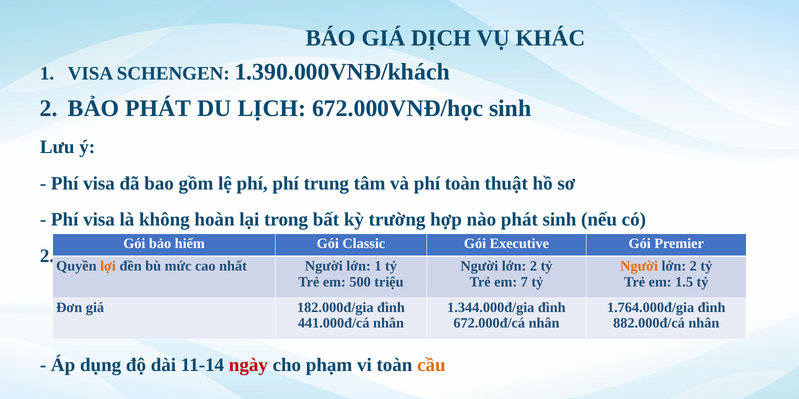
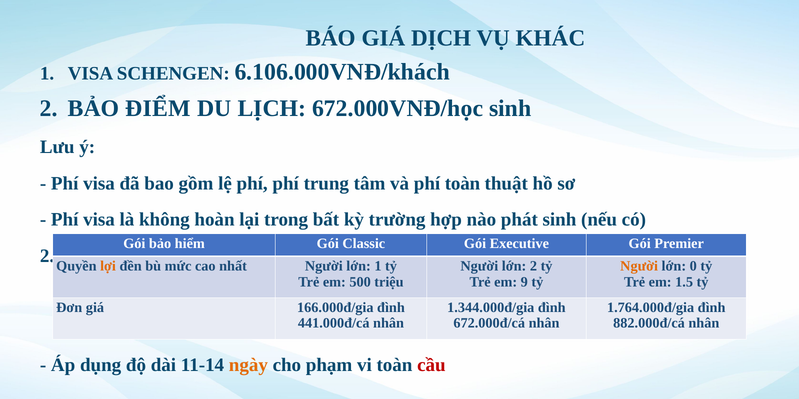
1.390.000VNĐ/khách: 1.390.000VNĐ/khách -> 6.106.000VNĐ/khách
BẢO PHÁT: PHÁT -> ĐIỂM
2 at (693, 266): 2 -> 0
7: 7 -> 9
182.000đ/gia: 182.000đ/gia -> 166.000đ/gia
ngày colour: red -> orange
cầu colour: orange -> red
